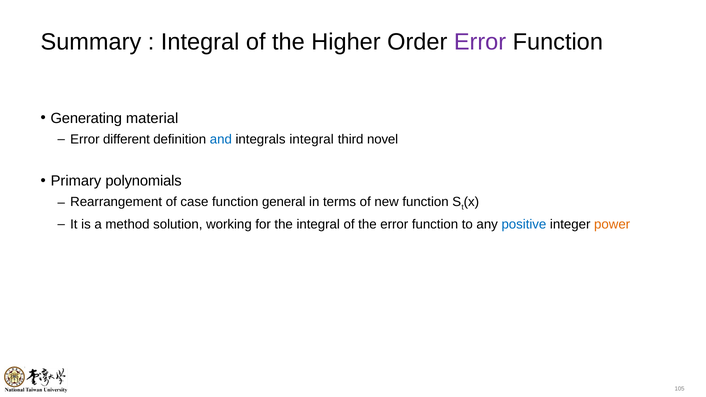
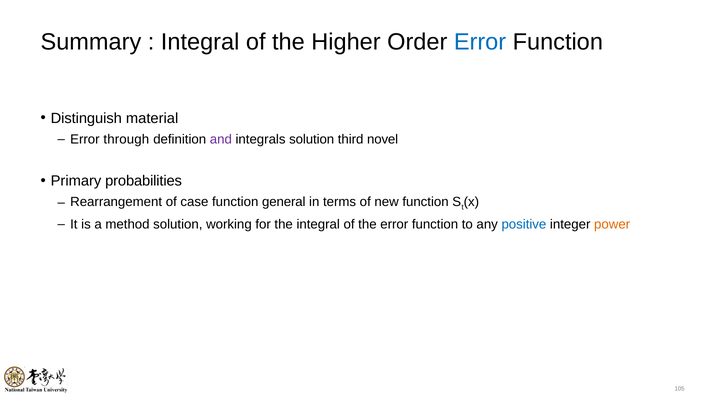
Error at (480, 42) colour: purple -> blue
Generating: Generating -> Distinguish
different: different -> through
and colour: blue -> purple
integrals integral: integral -> solution
polynomials: polynomials -> probabilities
